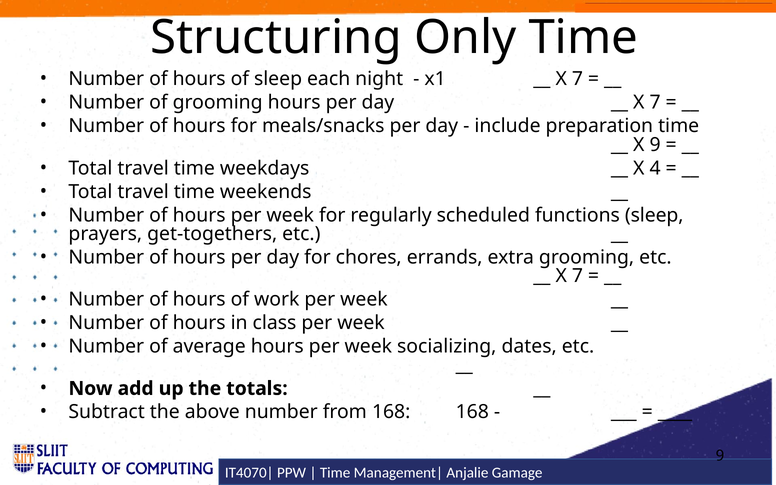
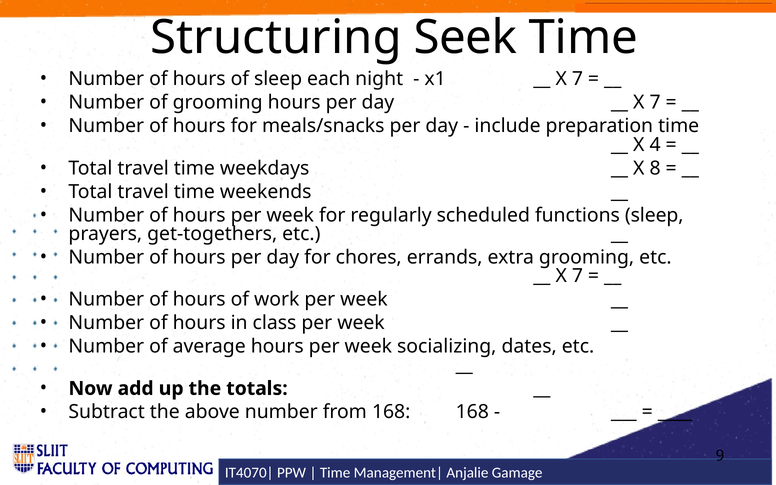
Only: Only -> Seek
X 9: 9 -> 4
4: 4 -> 8
